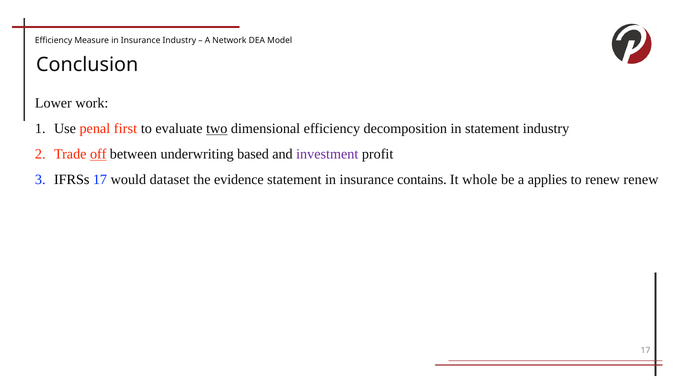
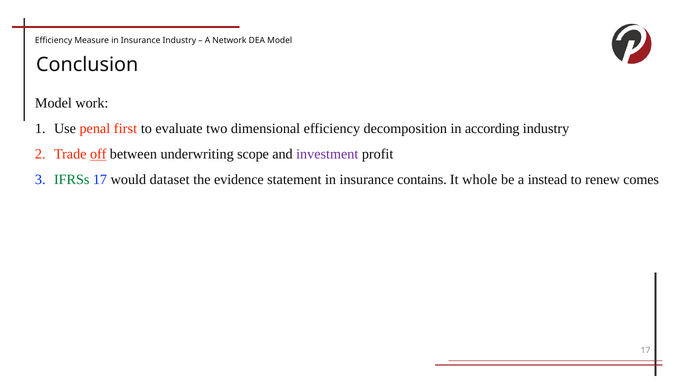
Lower at (53, 103): Lower -> Model
two underline: present -> none
in statement: statement -> according
based: based -> scope
IFRSs colour: black -> green
applies: applies -> instead
renew renew: renew -> comes
